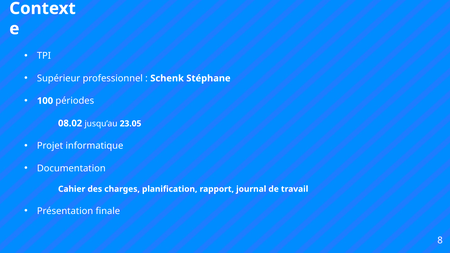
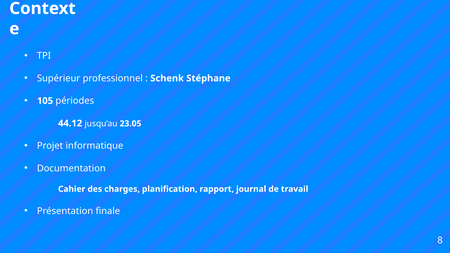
100: 100 -> 105
08.02: 08.02 -> 44.12
